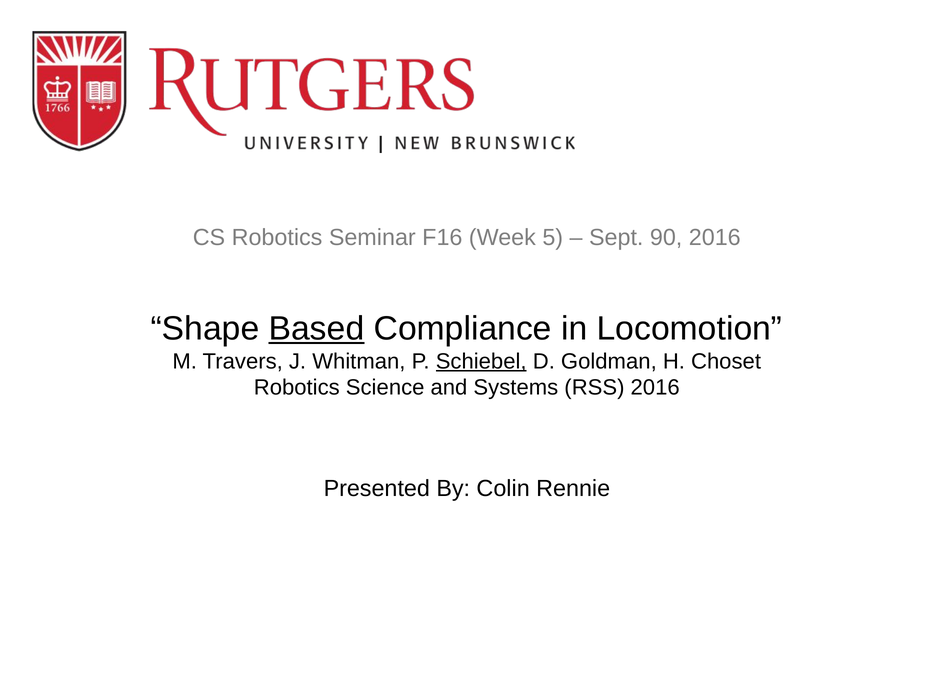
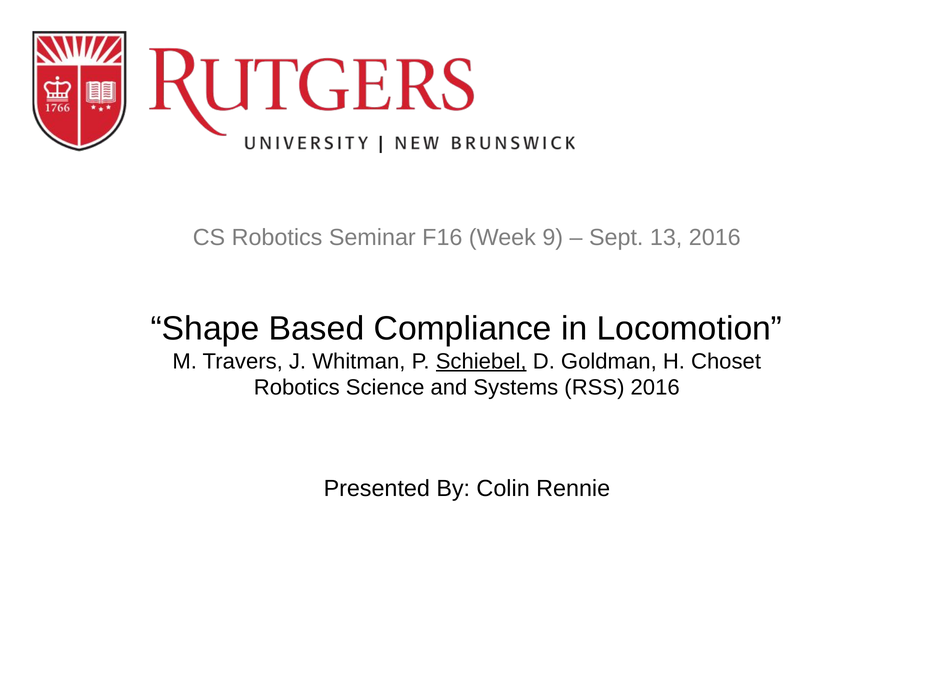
5: 5 -> 9
90: 90 -> 13
Based underline: present -> none
